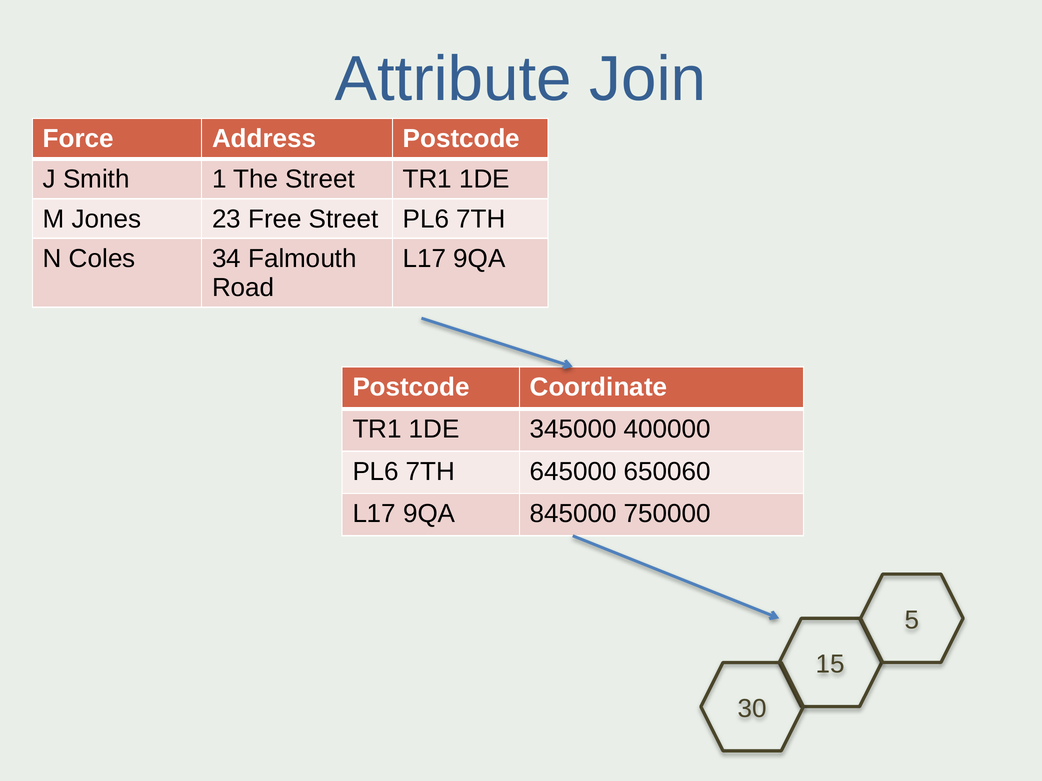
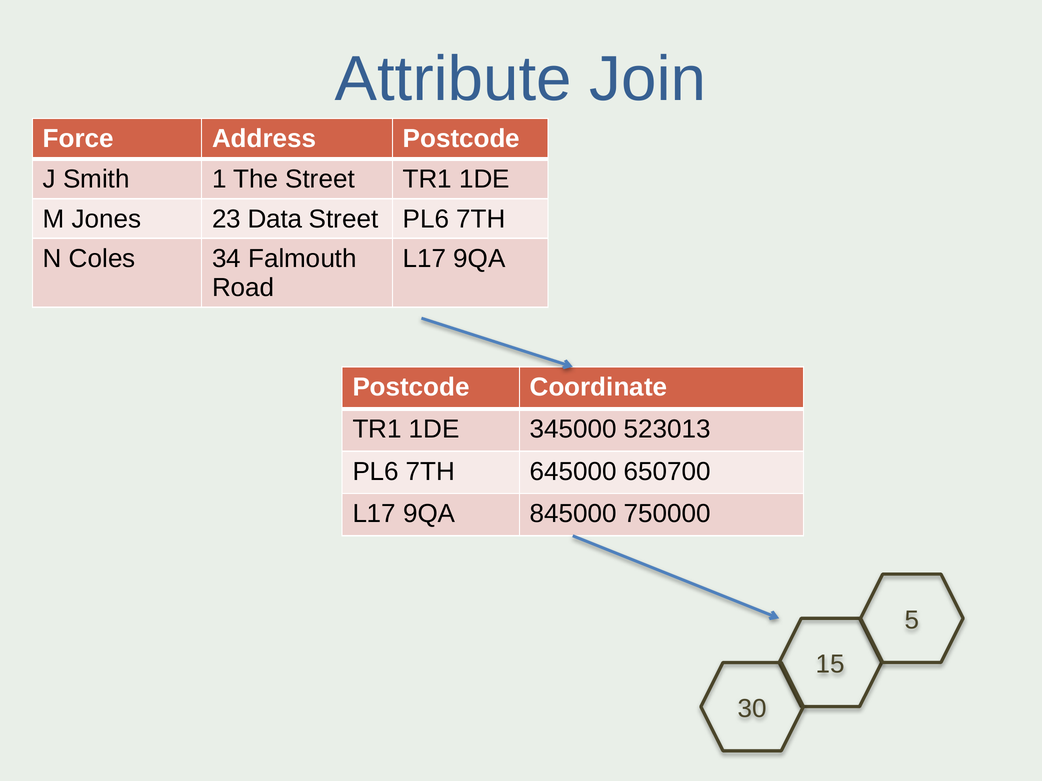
Free: Free -> Data
400000: 400000 -> 523013
650060: 650060 -> 650700
